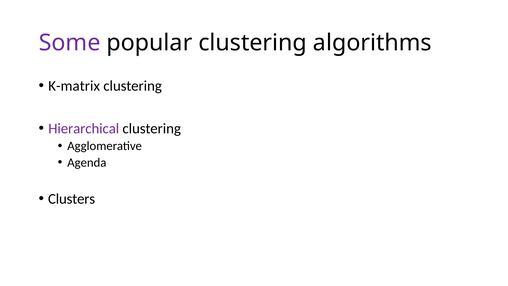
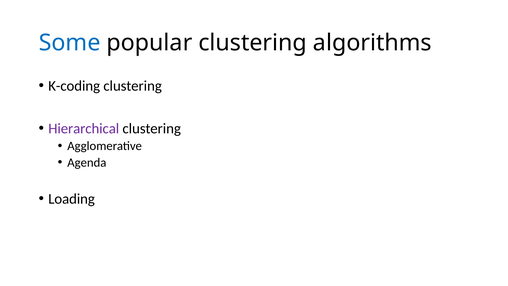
Some colour: purple -> blue
K-matrix: K-matrix -> K-coding
Clusters: Clusters -> Loading
